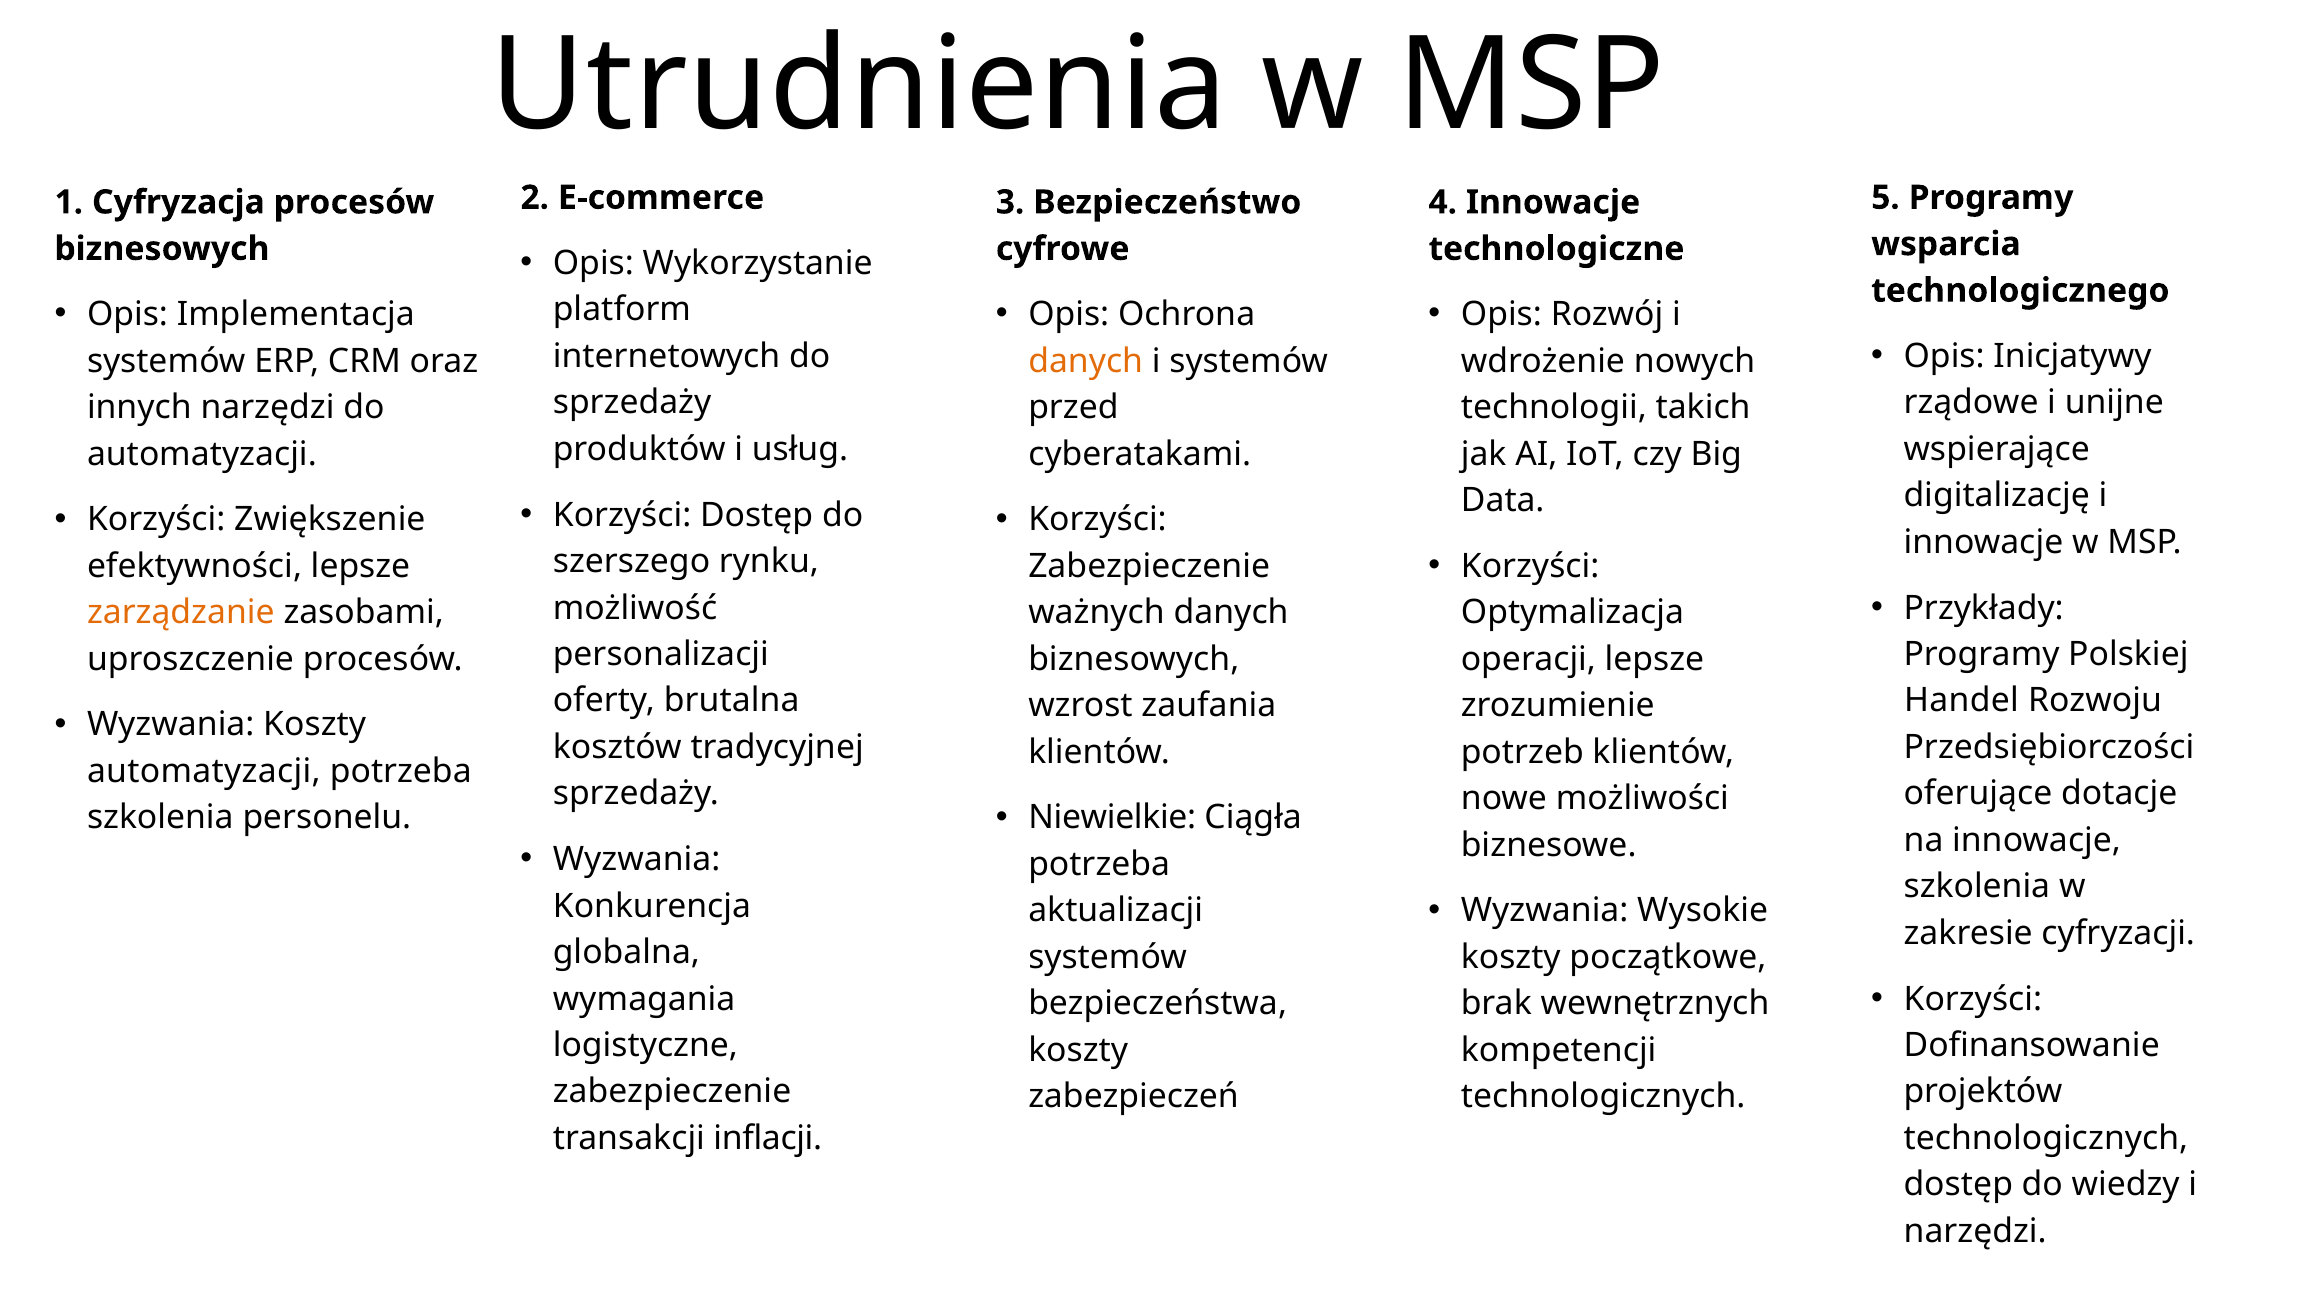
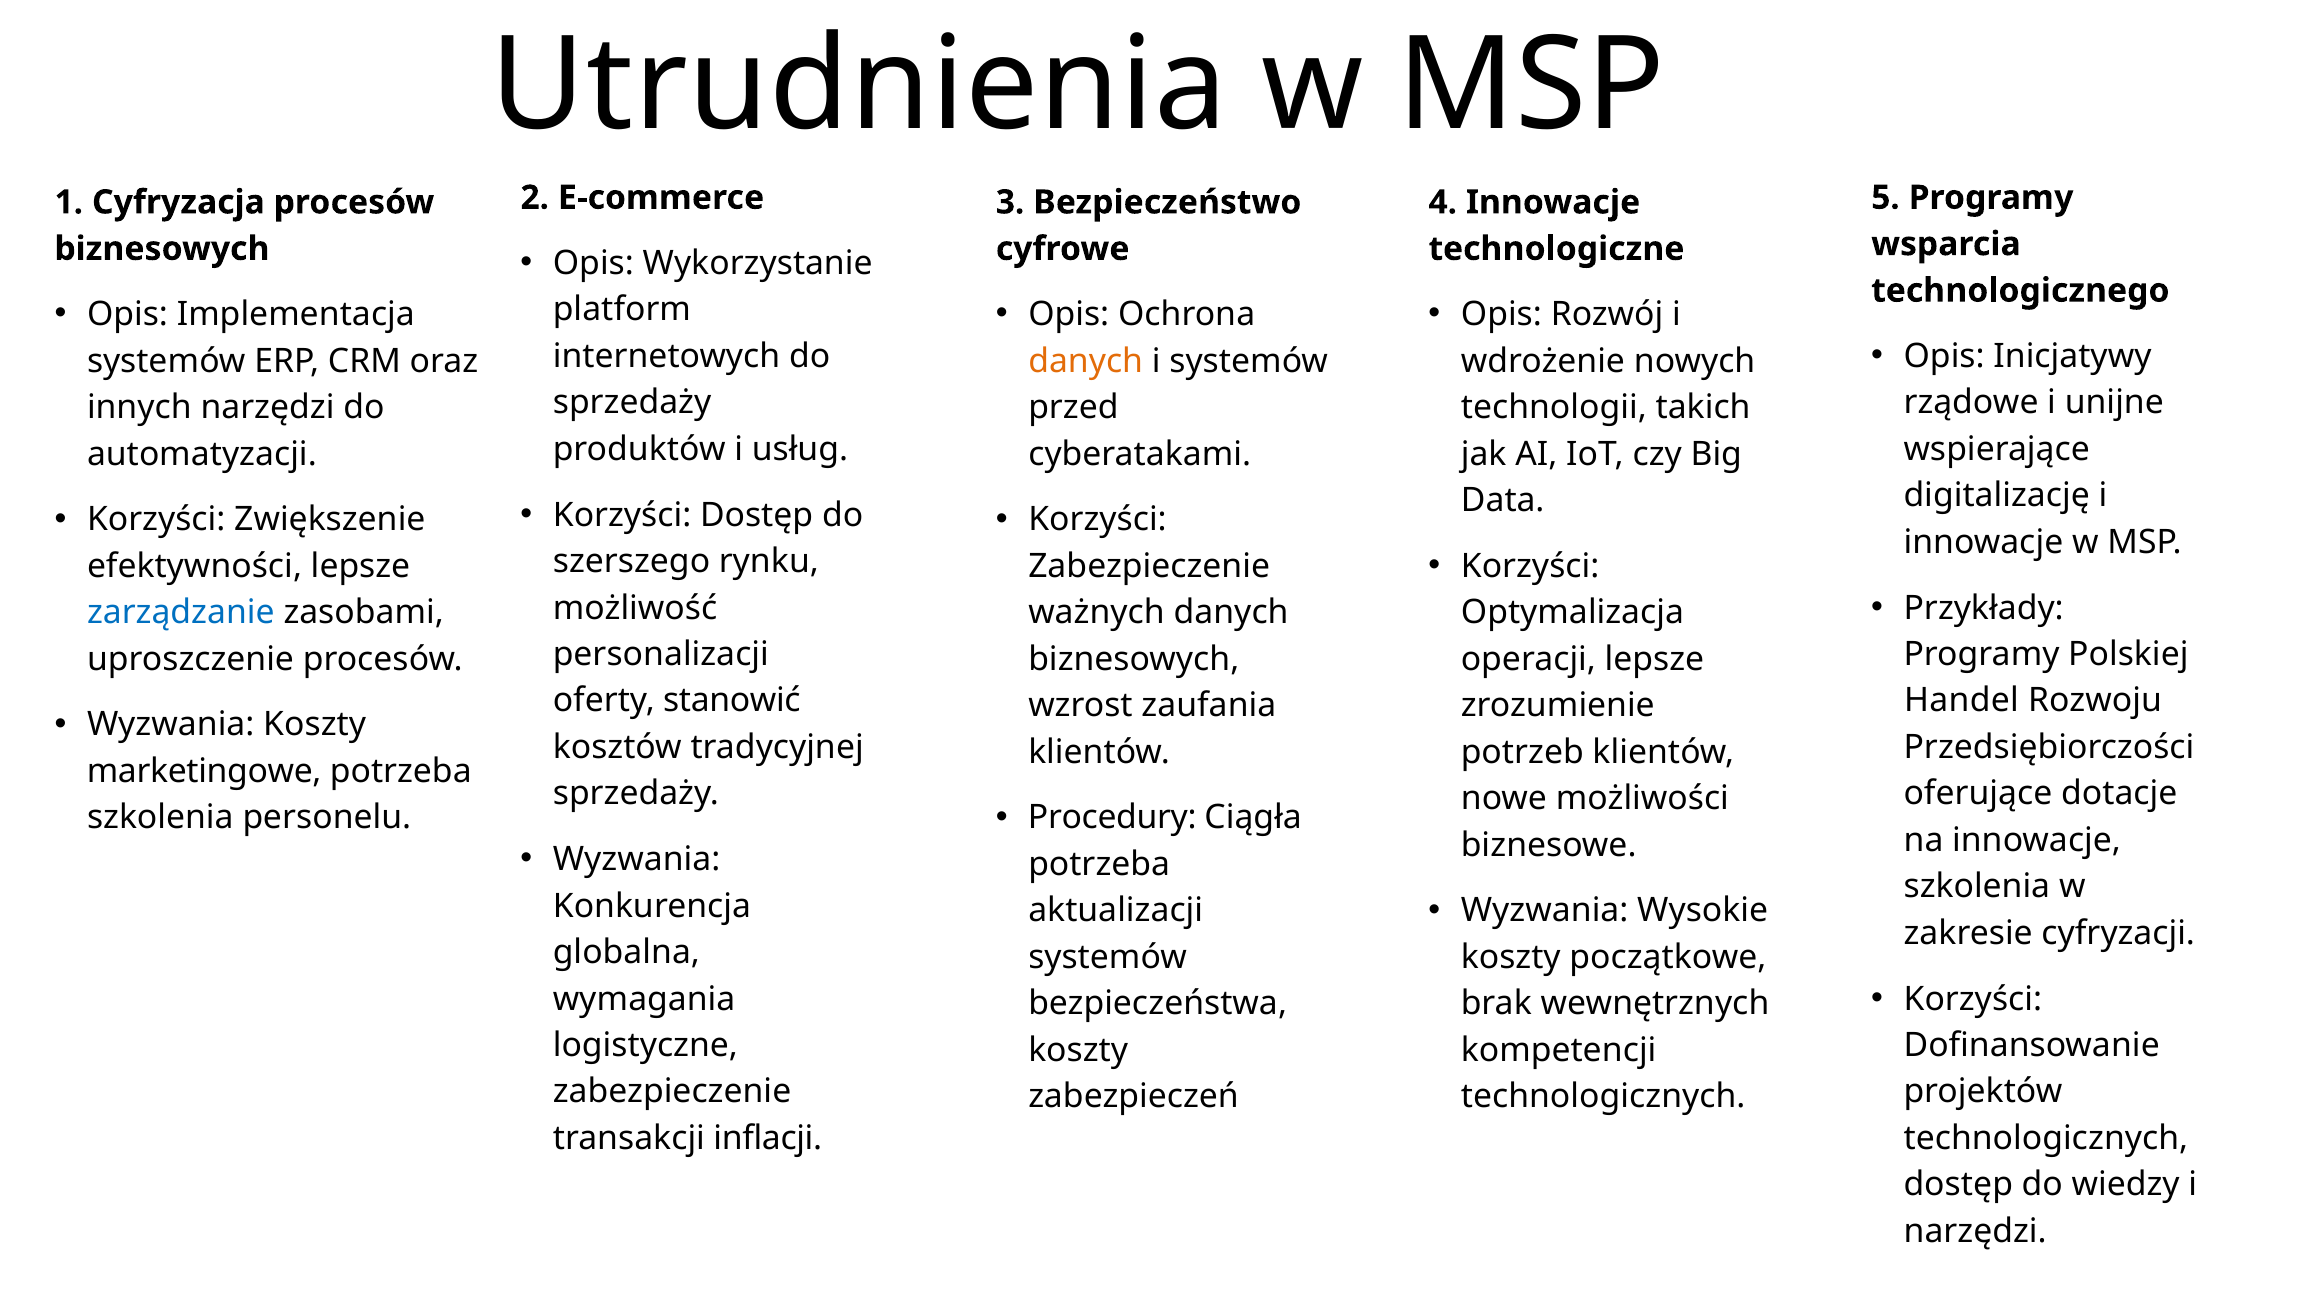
zarządzanie colour: orange -> blue
brutalna: brutalna -> stanowić
automatyzacji at (204, 771): automatyzacji -> marketingowe
Niewielkie: Niewielkie -> Procedury
